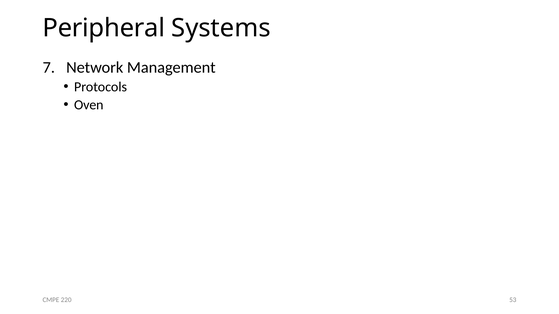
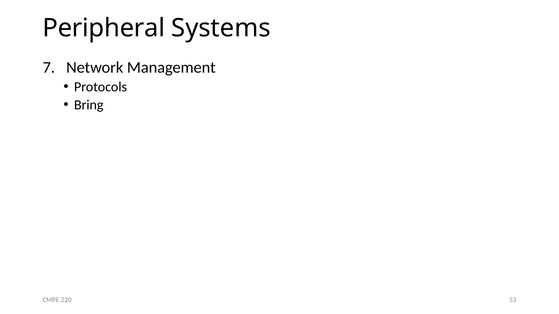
Oven: Oven -> Bring
